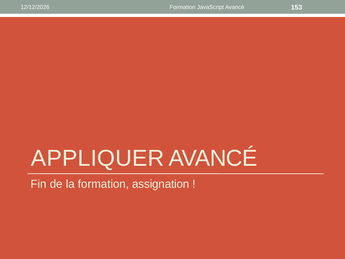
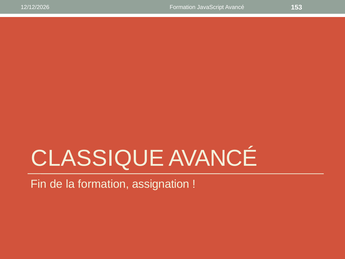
APPLIQUER: APPLIQUER -> CLASSIQUE
